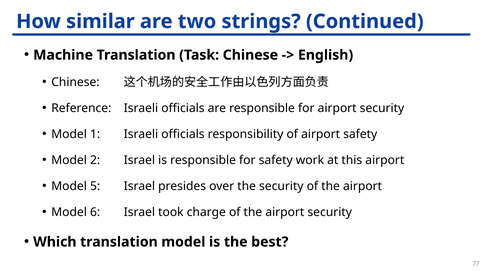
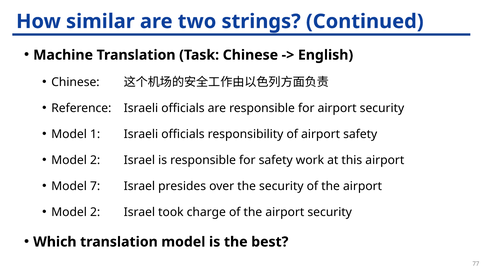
5: 5 -> 7
6 at (95, 213): 6 -> 2
